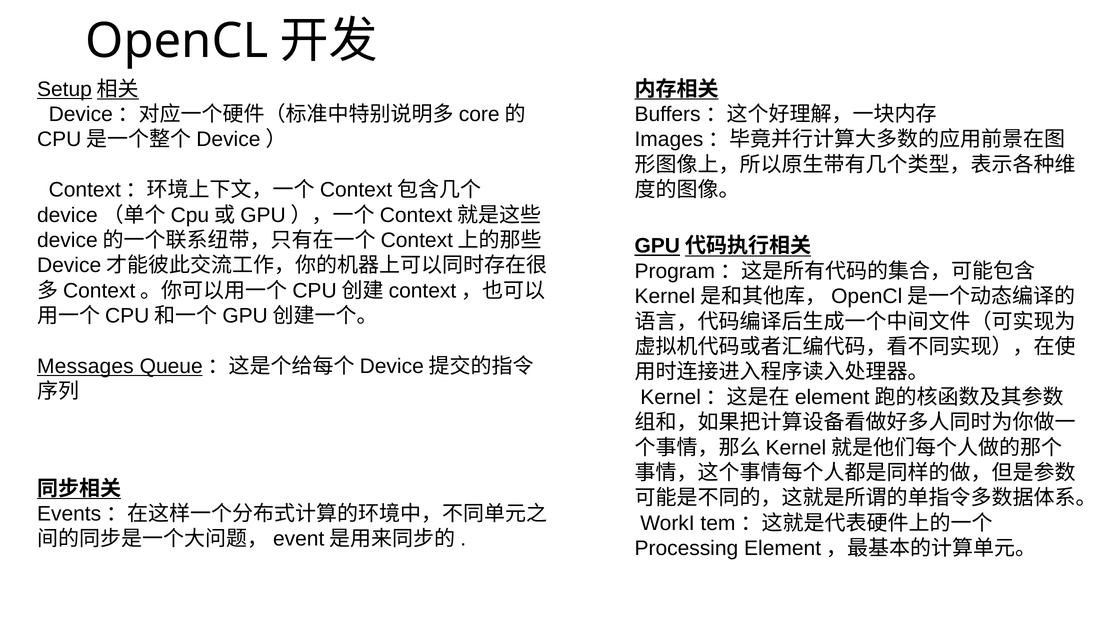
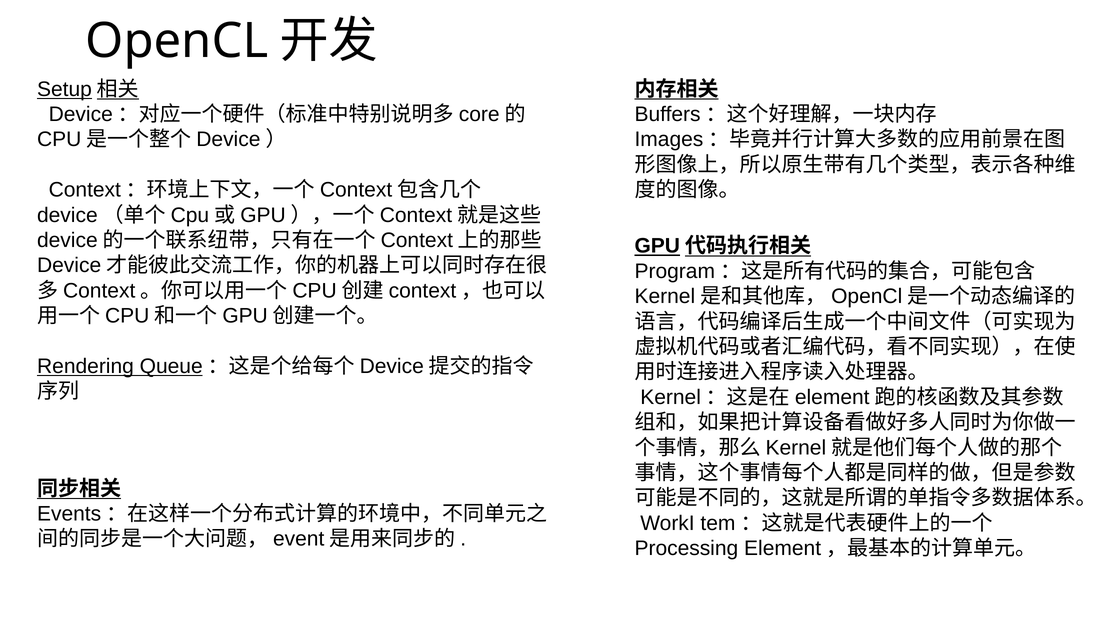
Messages: Messages -> Rendering
